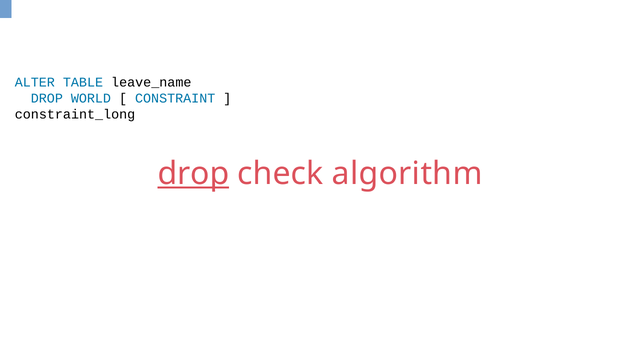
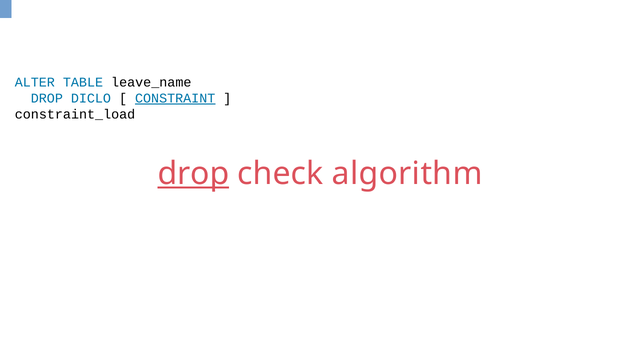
WORLD: WORLD -> DICLO
CONSTRAINT underline: none -> present
constraint_long: constraint_long -> constraint_load
